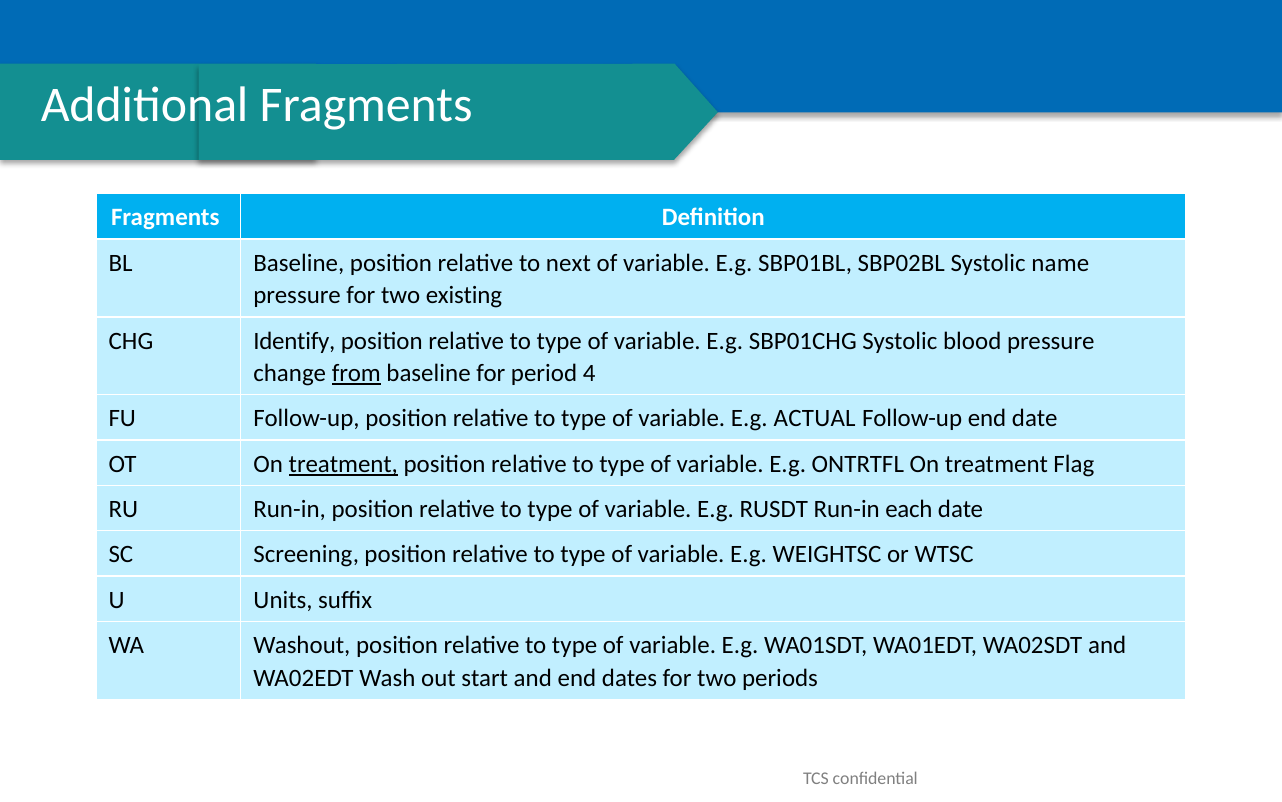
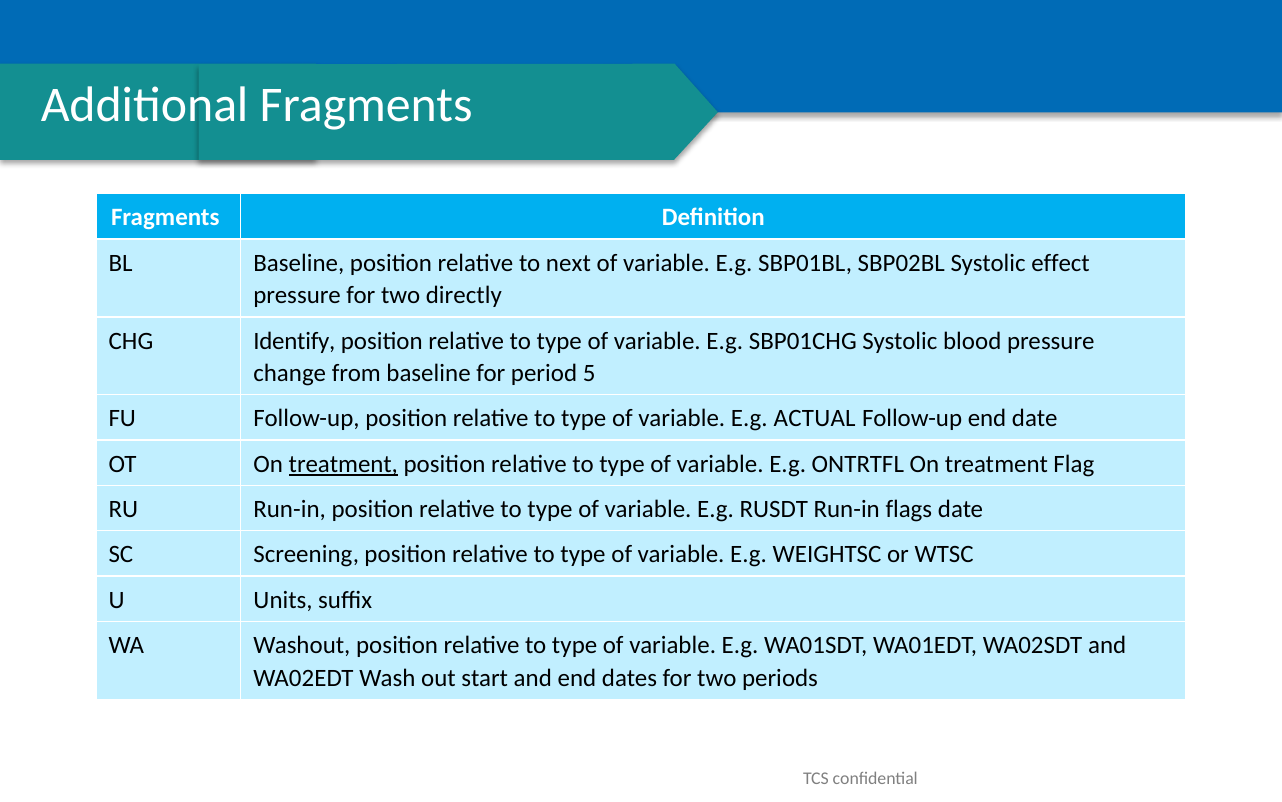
name: name -> effect
existing: existing -> directly
from underline: present -> none
4: 4 -> 5
each: each -> flags
